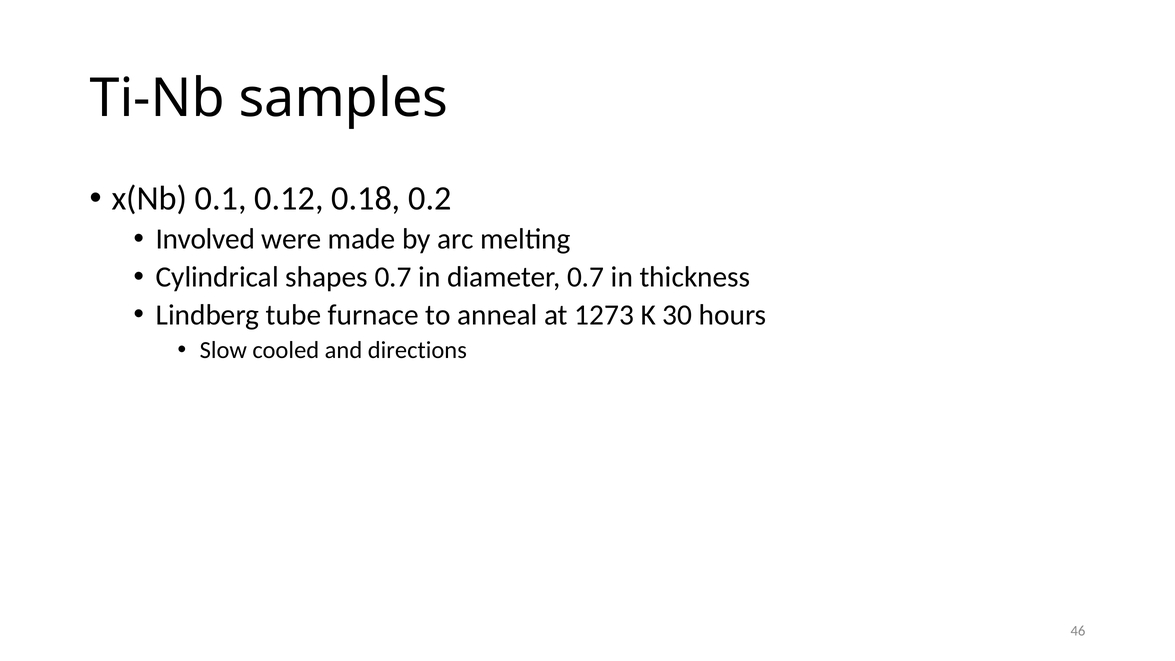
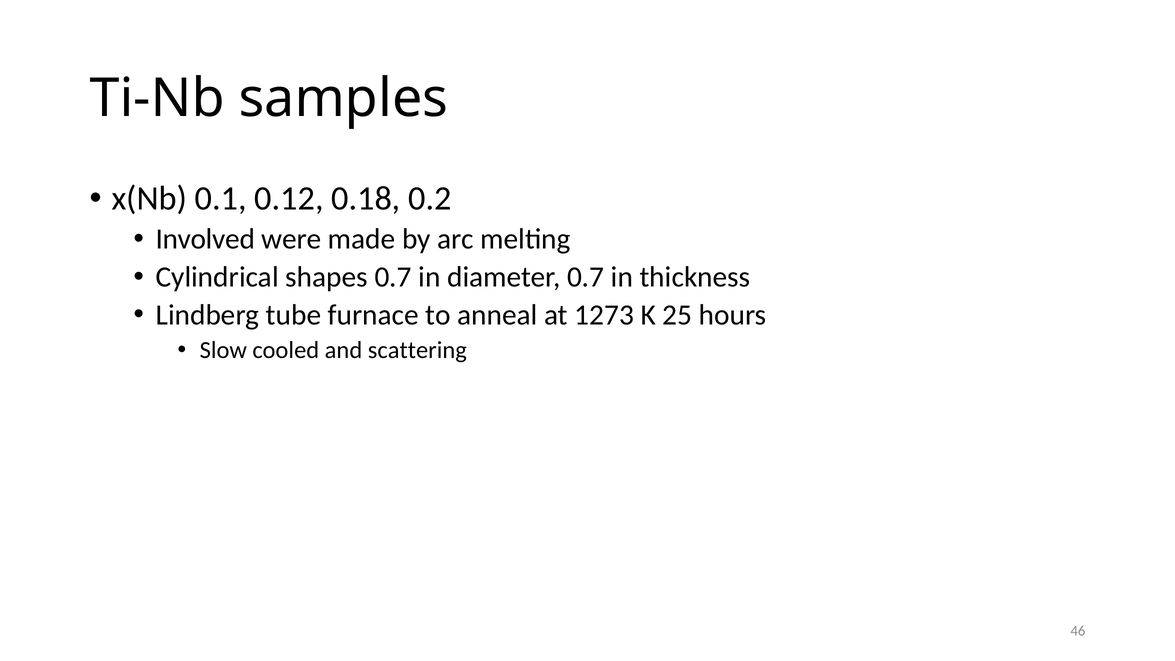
30: 30 -> 25
directions: directions -> scattering
